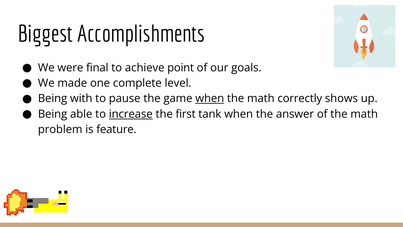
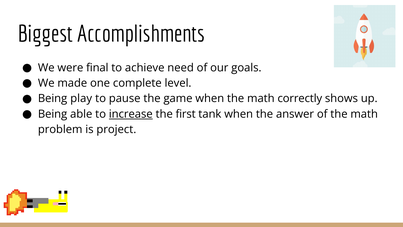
point: point -> need
with: with -> play
when at (210, 98) underline: present -> none
feature: feature -> project
